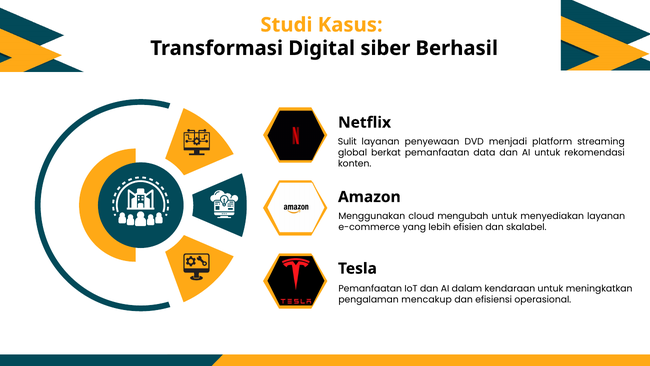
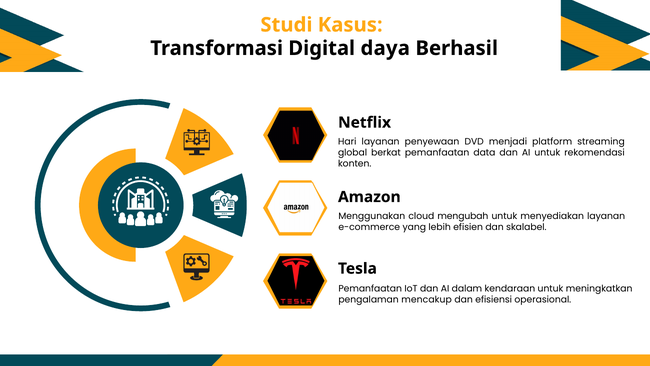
siber: siber -> daya
Sulit: Sulit -> Hari
